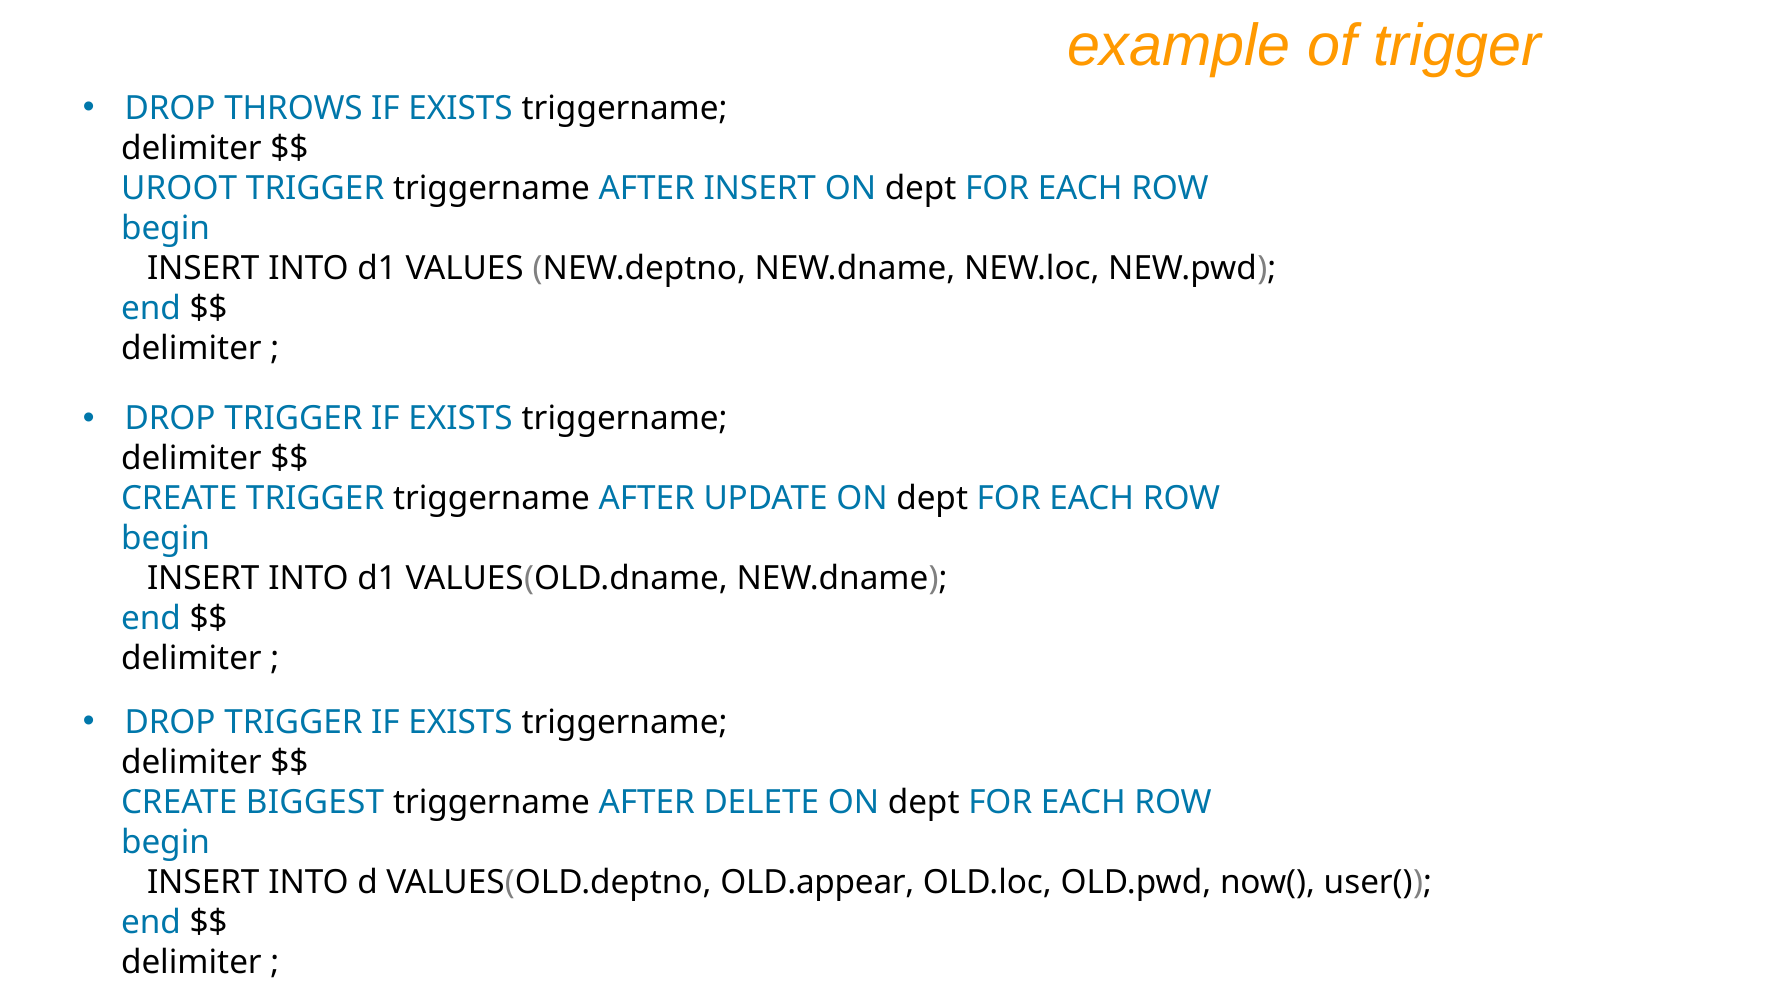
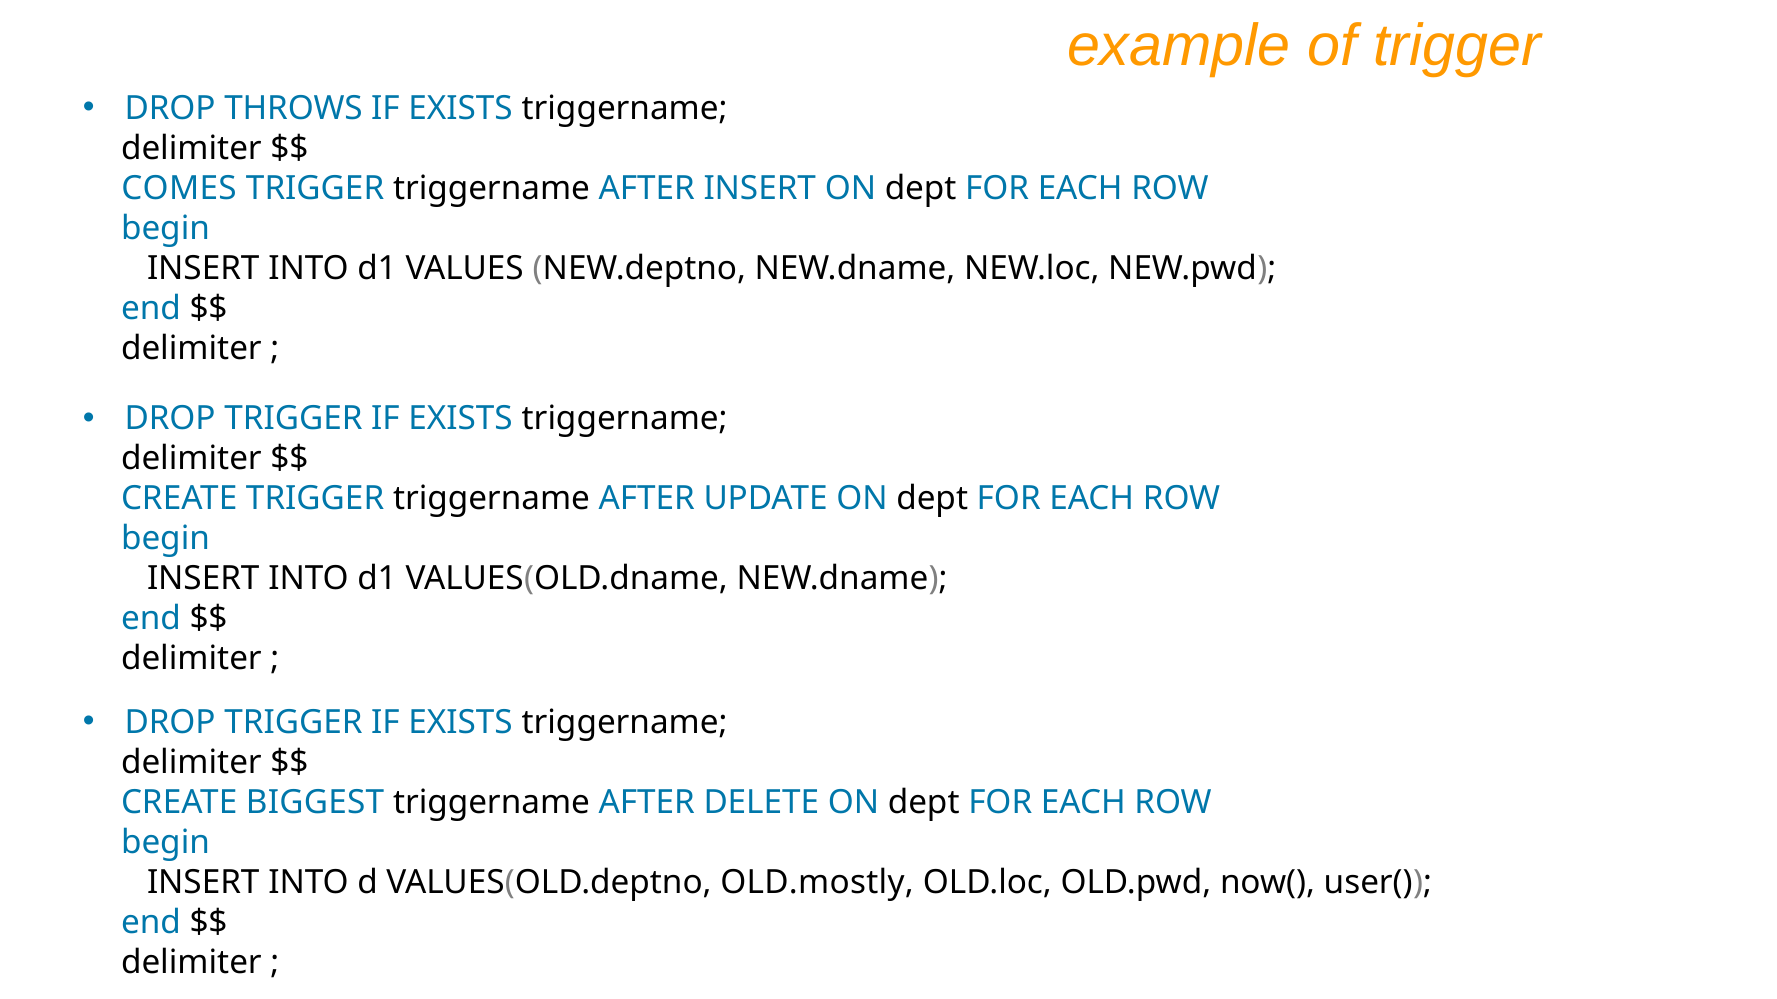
UROOT: UROOT -> COMES
OLD.appear: OLD.appear -> OLD.mostly
